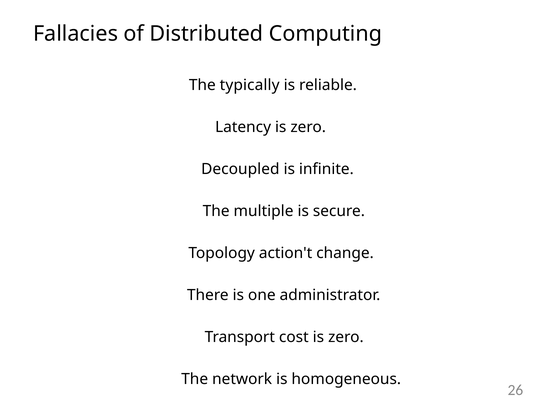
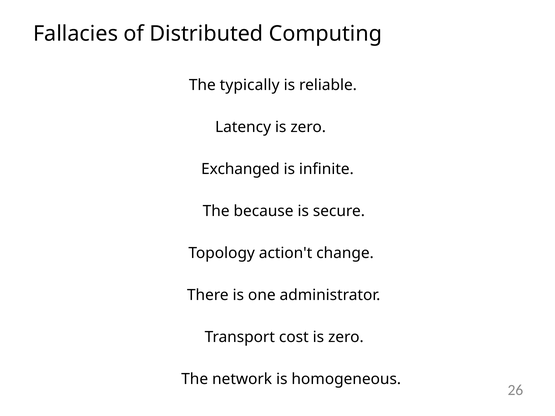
Decoupled: Decoupled -> Exchanged
multiple: multiple -> because
